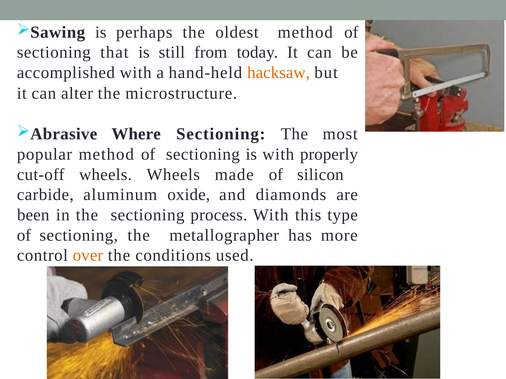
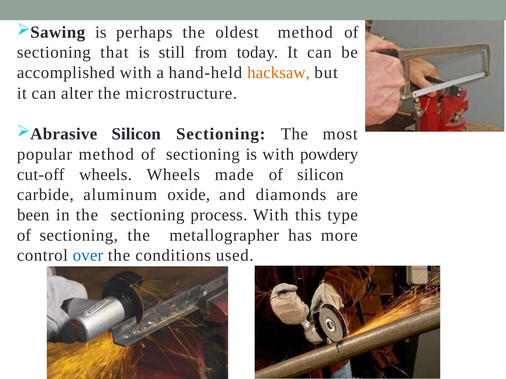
Where at (136, 134): Where -> Silicon
properly: properly -> powdery
over colour: orange -> blue
